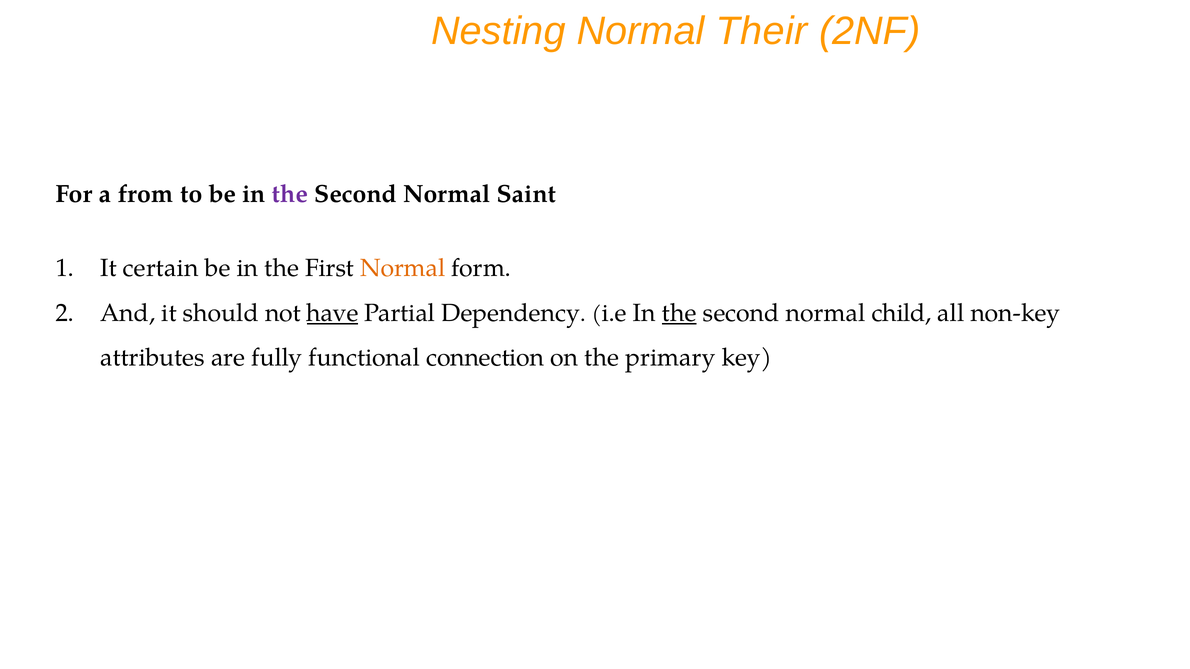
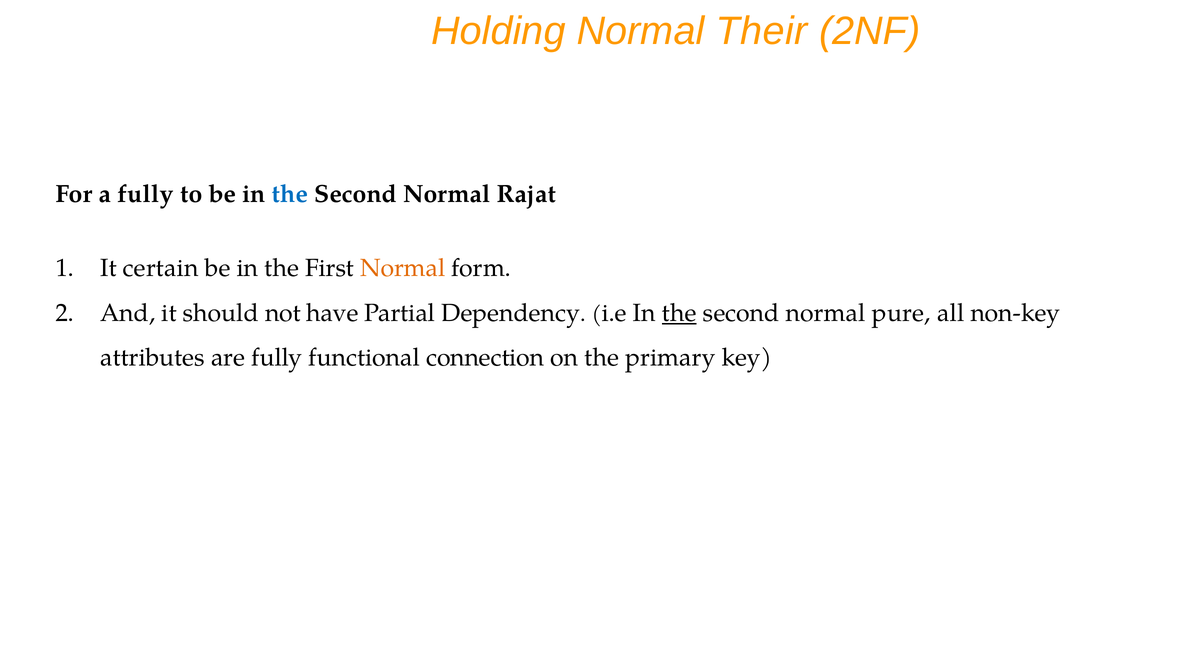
Nesting: Nesting -> Holding
a from: from -> fully
the at (290, 194) colour: purple -> blue
Saint: Saint -> Rajat
have underline: present -> none
child: child -> pure
